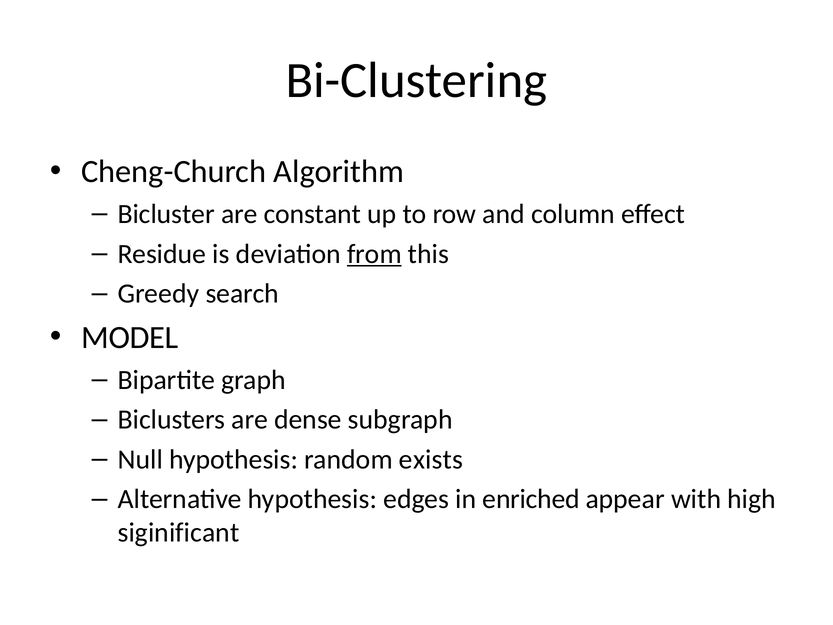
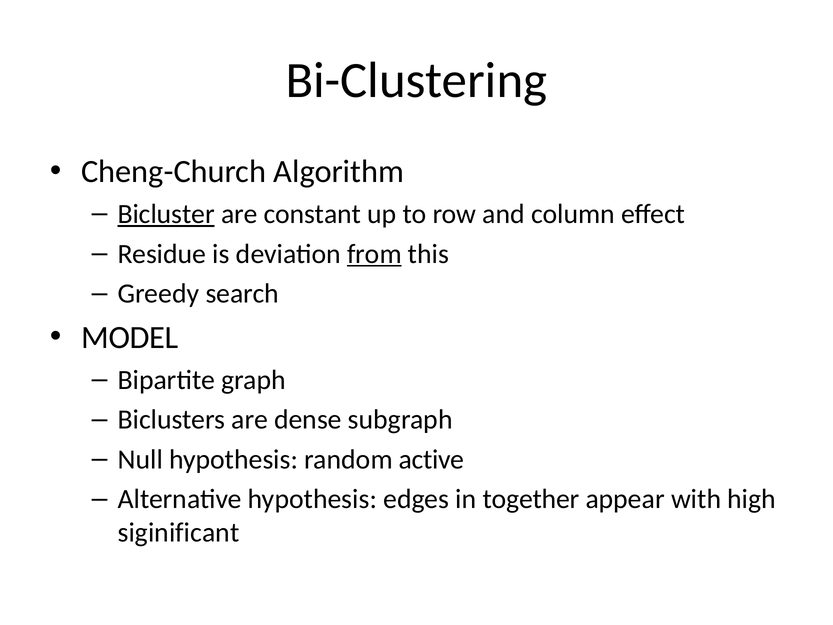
Bicluster underline: none -> present
exists: exists -> active
enriched: enriched -> together
